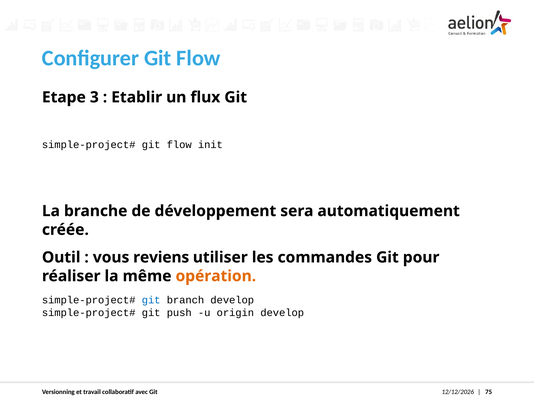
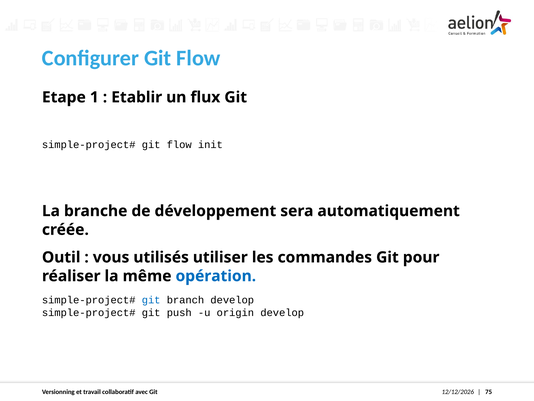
3: 3 -> 1
reviens: reviens -> utilisés
opération colour: orange -> blue
